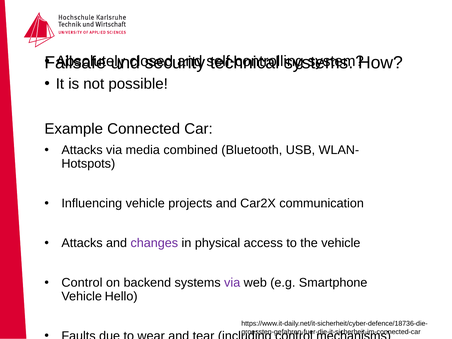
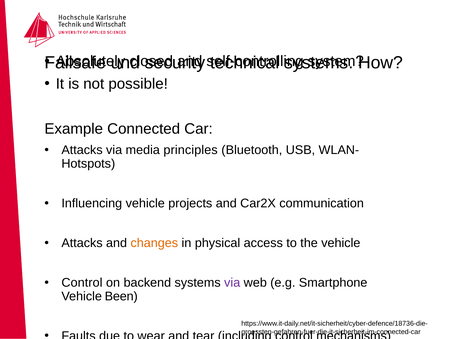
combined: combined -> principles
changes colour: purple -> orange
Hello: Hello -> Been
